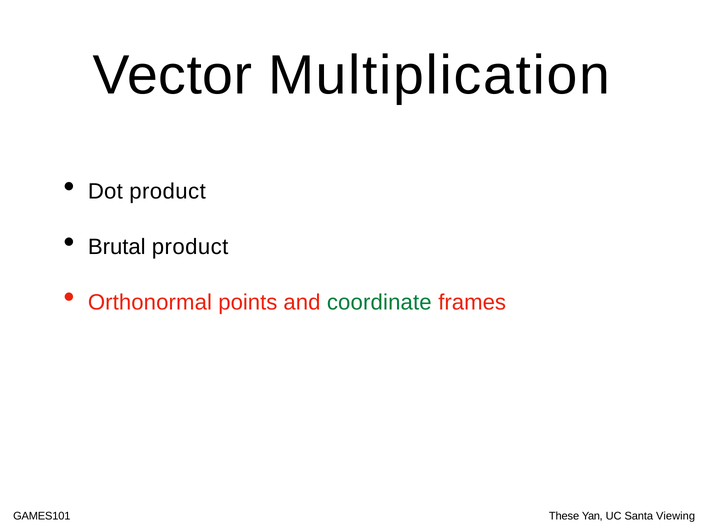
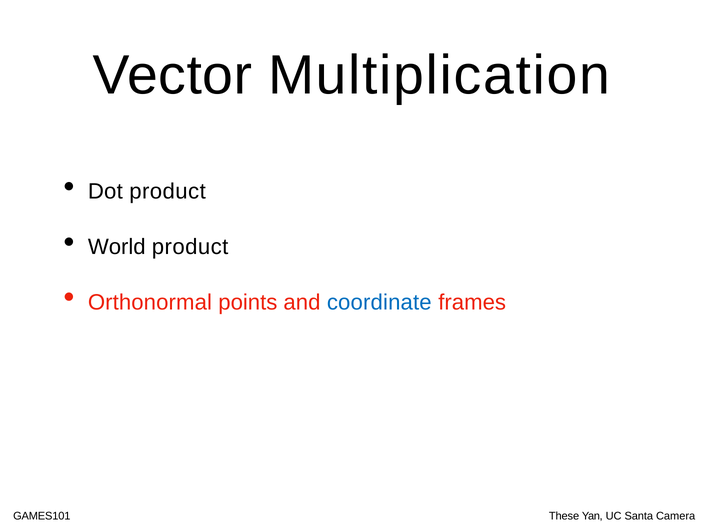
Brutal: Brutal -> World
coordinate colour: green -> blue
Viewing: Viewing -> Camera
